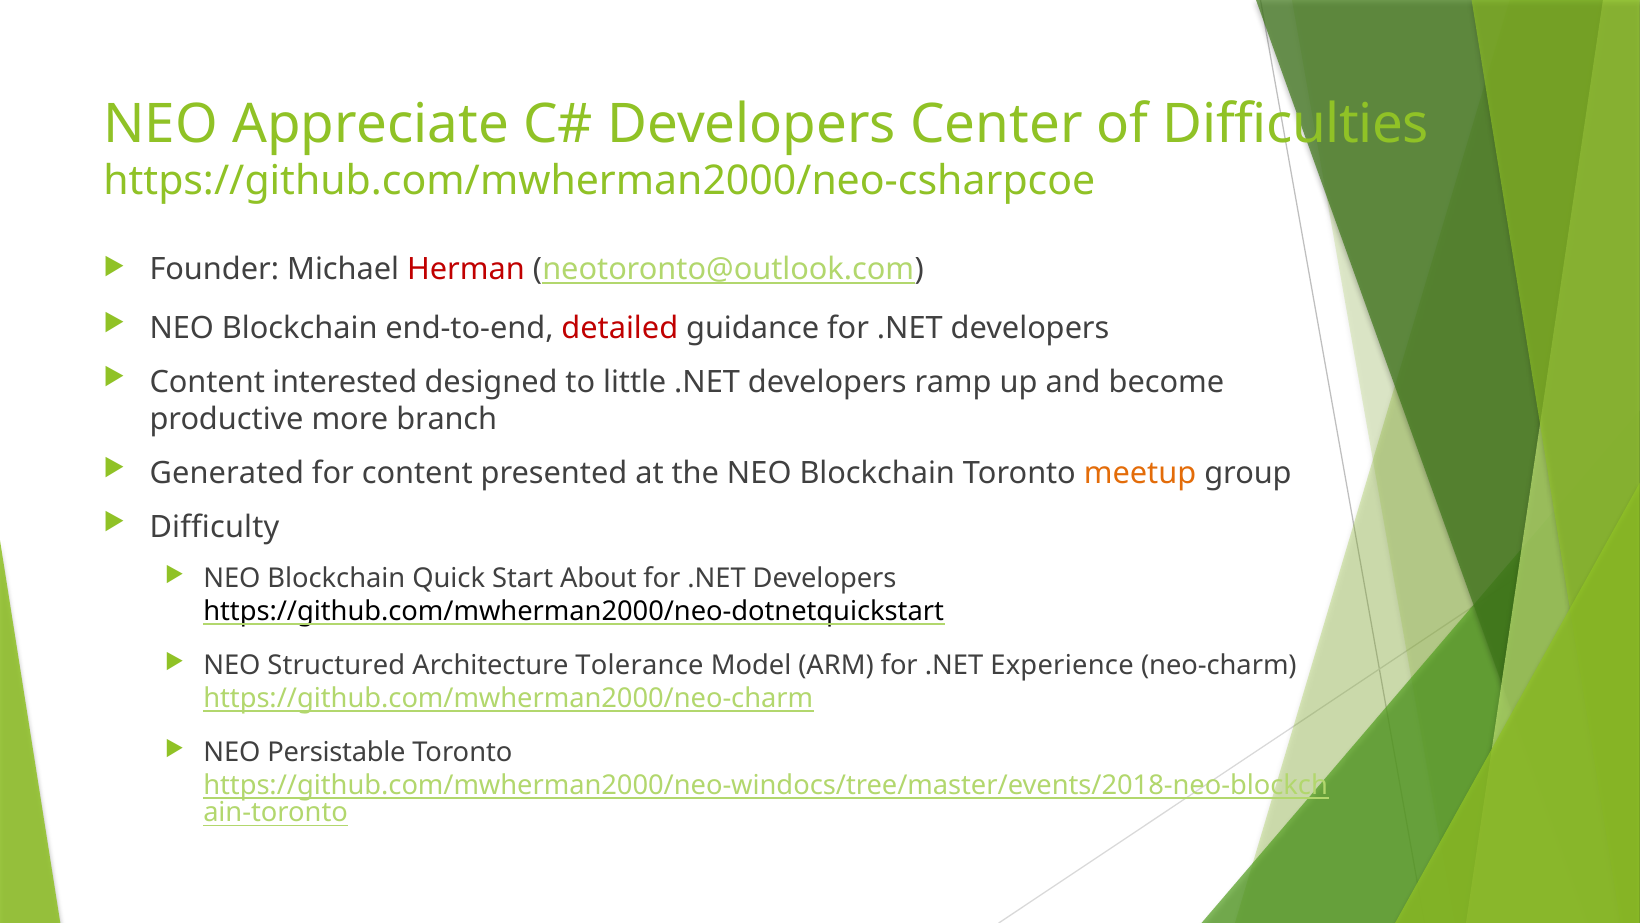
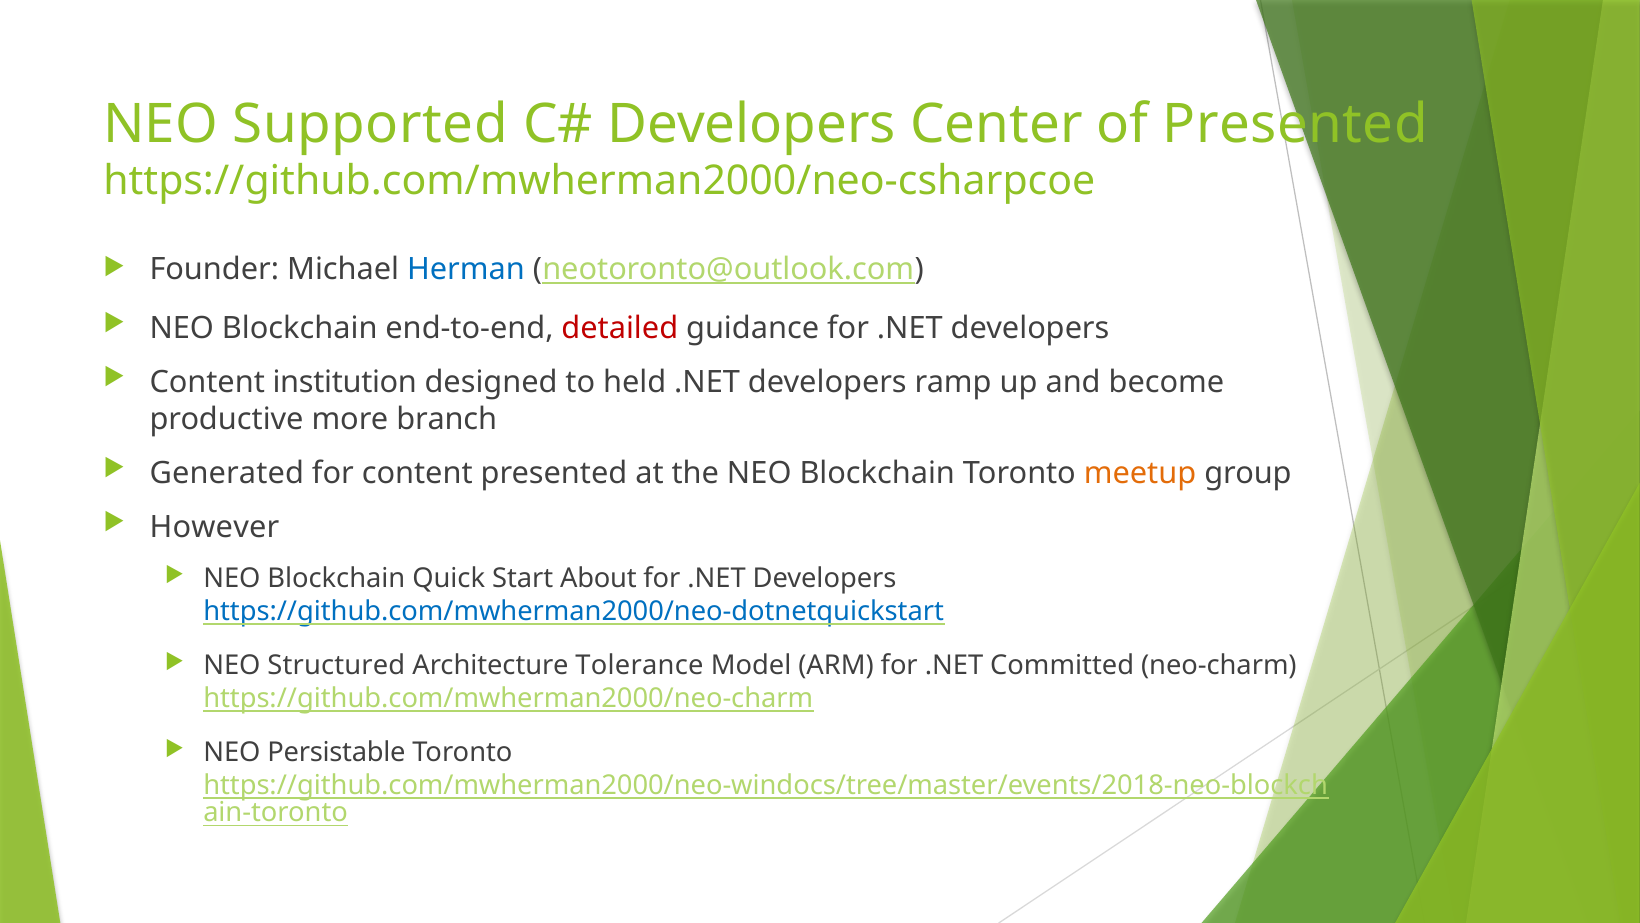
Appreciate: Appreciate -> Supported
of Difficulties: Difficulties -> Presented
Herman colour: red -> blue
interested: interested -> institution
little: little -> held
Difficulty: Difficulty -> However
https://github.com/mwherman2000/neo-dotnetquickstart colour: black -> blue
Experience: Experience -> Committed
